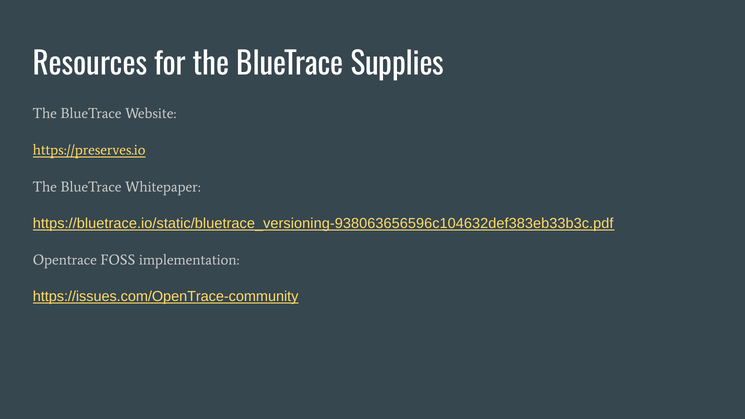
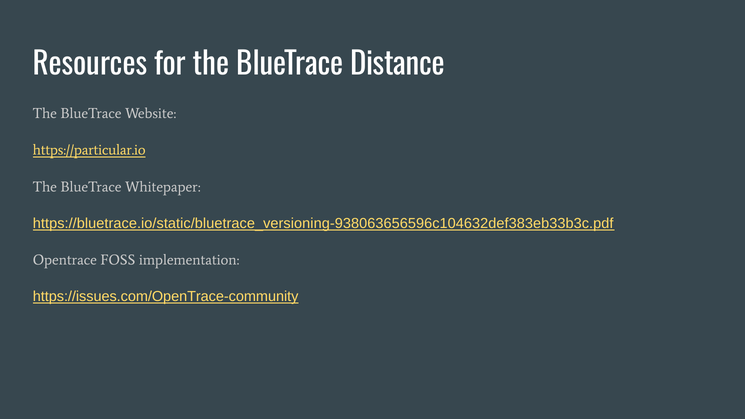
Supplies: Supplies -> Distance
https://preserves.io: https://preserves.io -> https://particular.io
